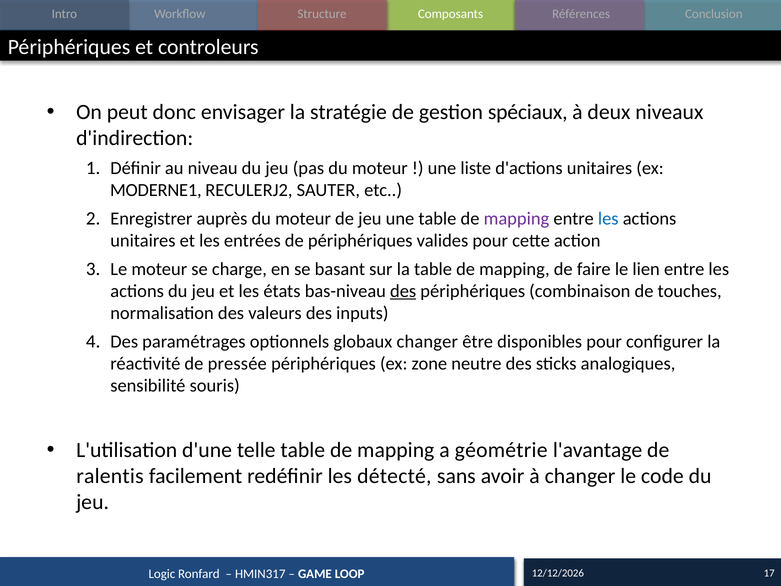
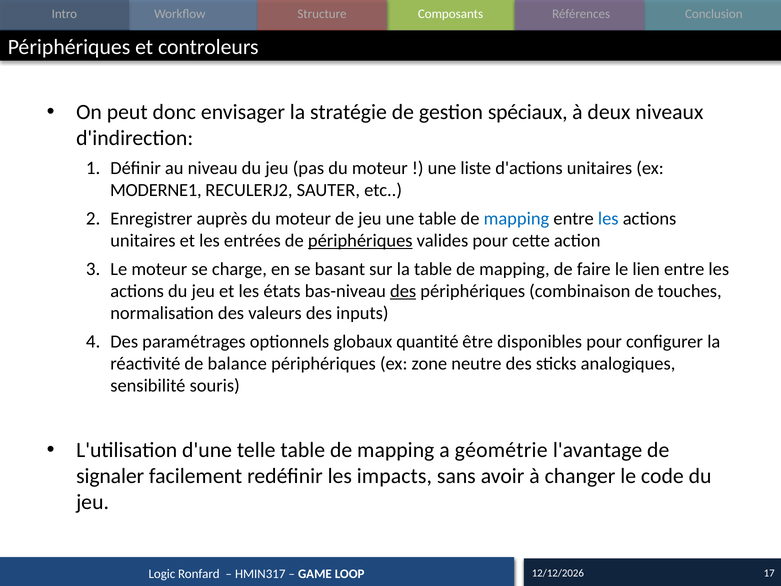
mapping at (516, 218) colour: purple -> blue
périphériques at (360, 241) underline: none -> present
globaux changer: changer -> quantité
pressée: pressée -> balance
ralentis: ralentis -> signaler
détecté: détecté -> impacts
